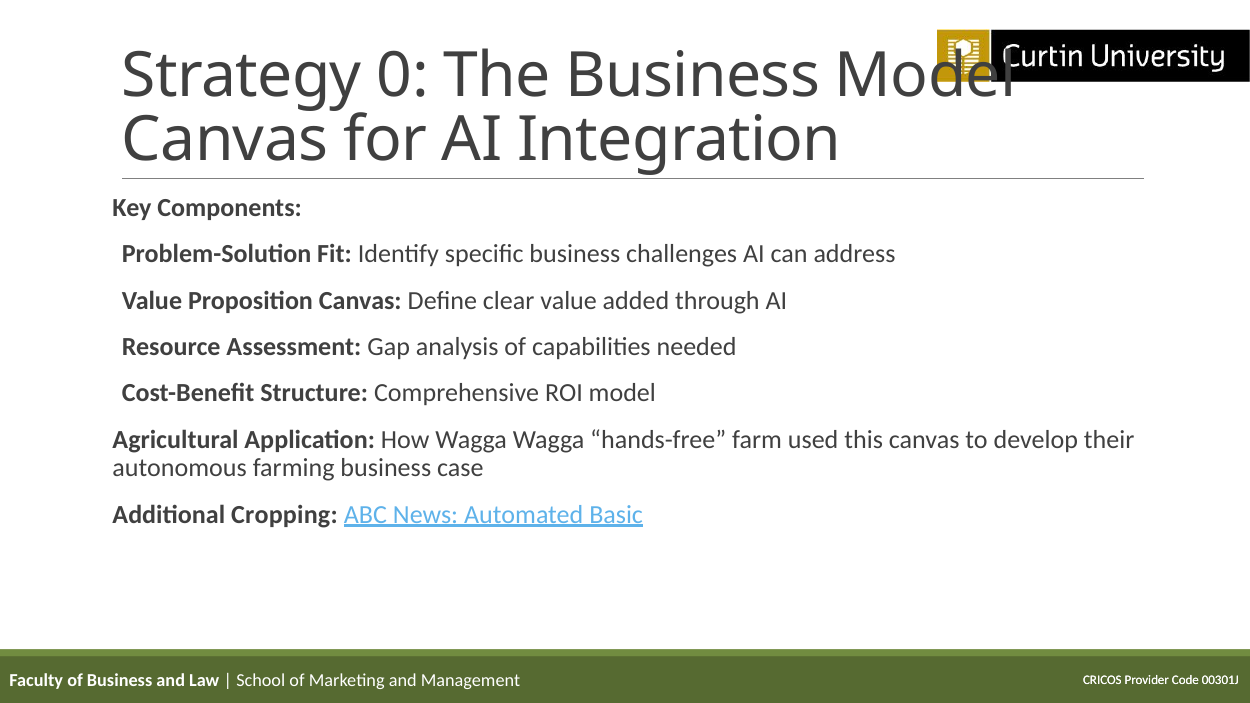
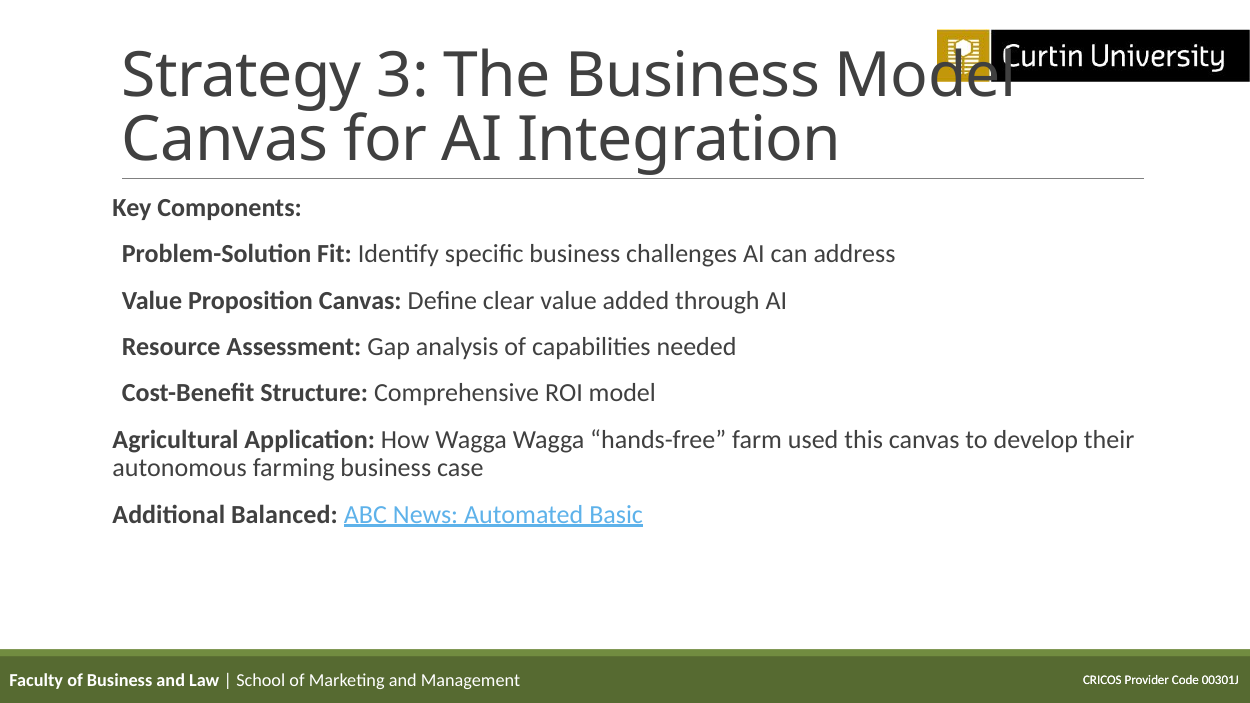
0: 0 -> 3
Cropping: Cropping -> Balanced
